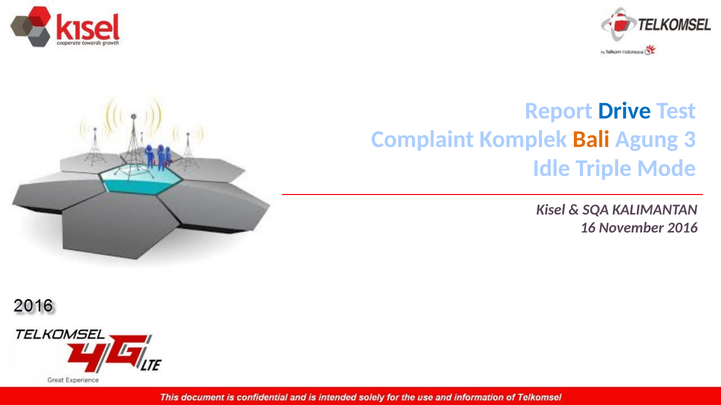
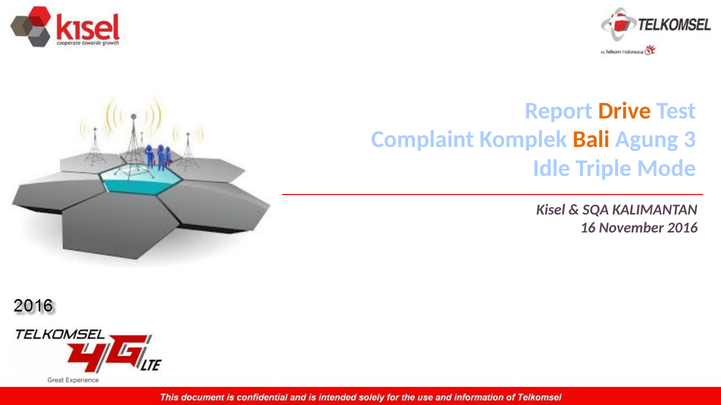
Drive colour: blue -> orange
